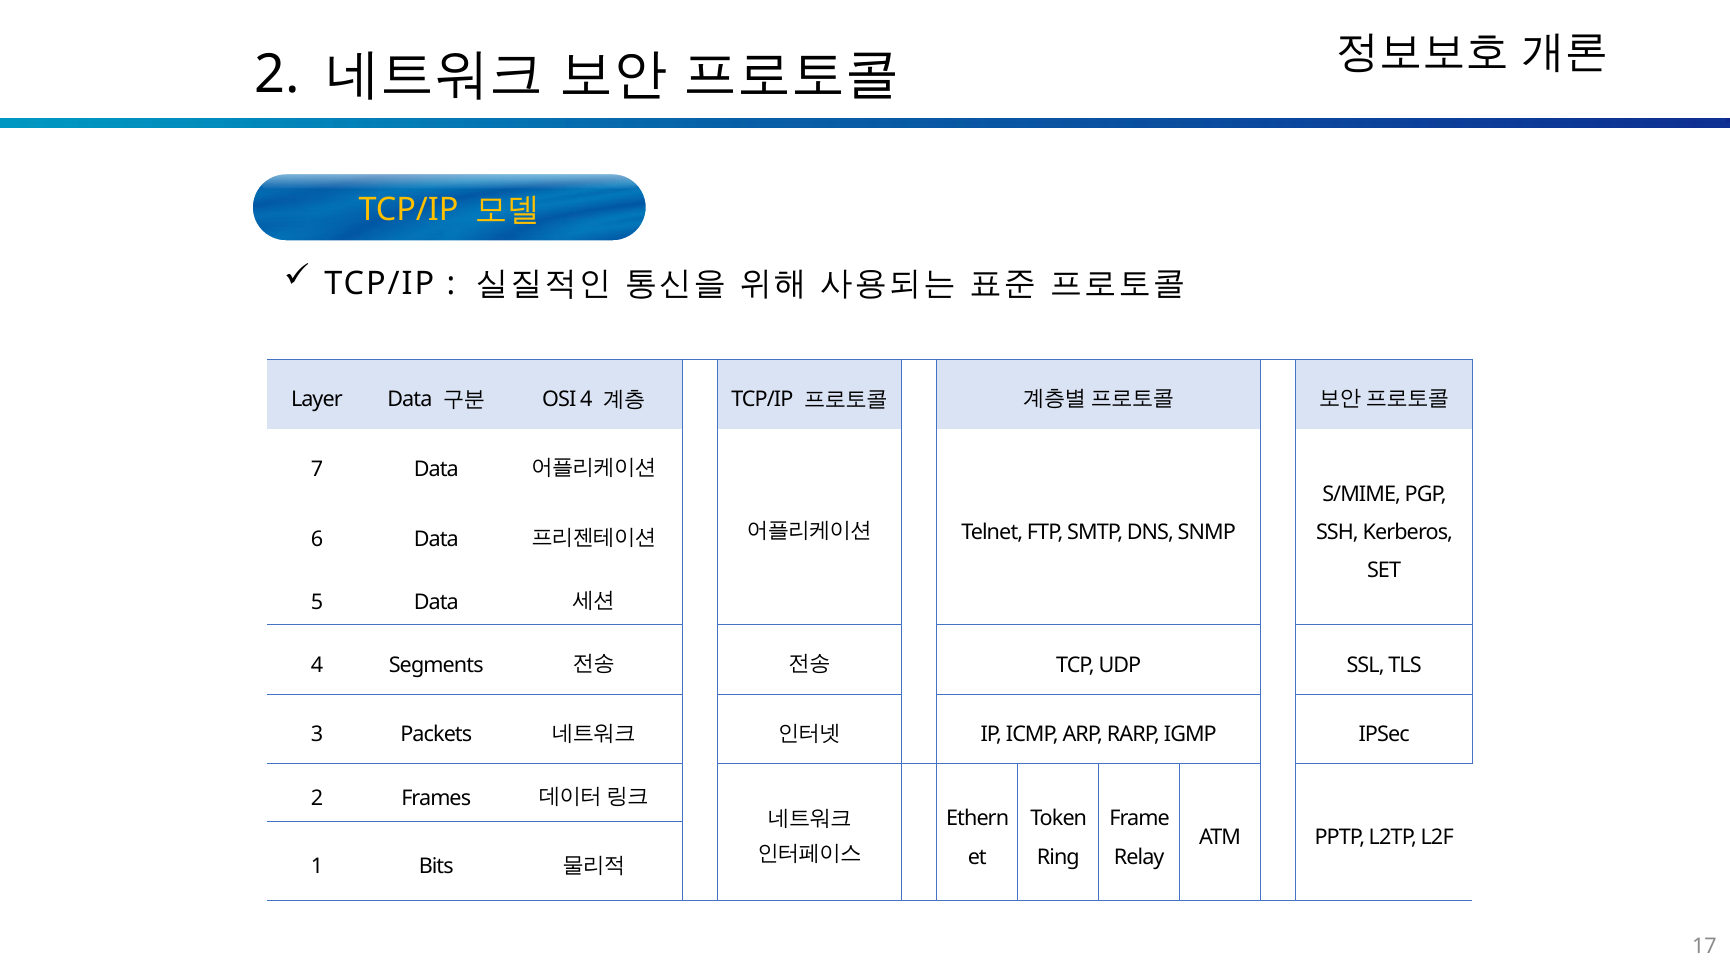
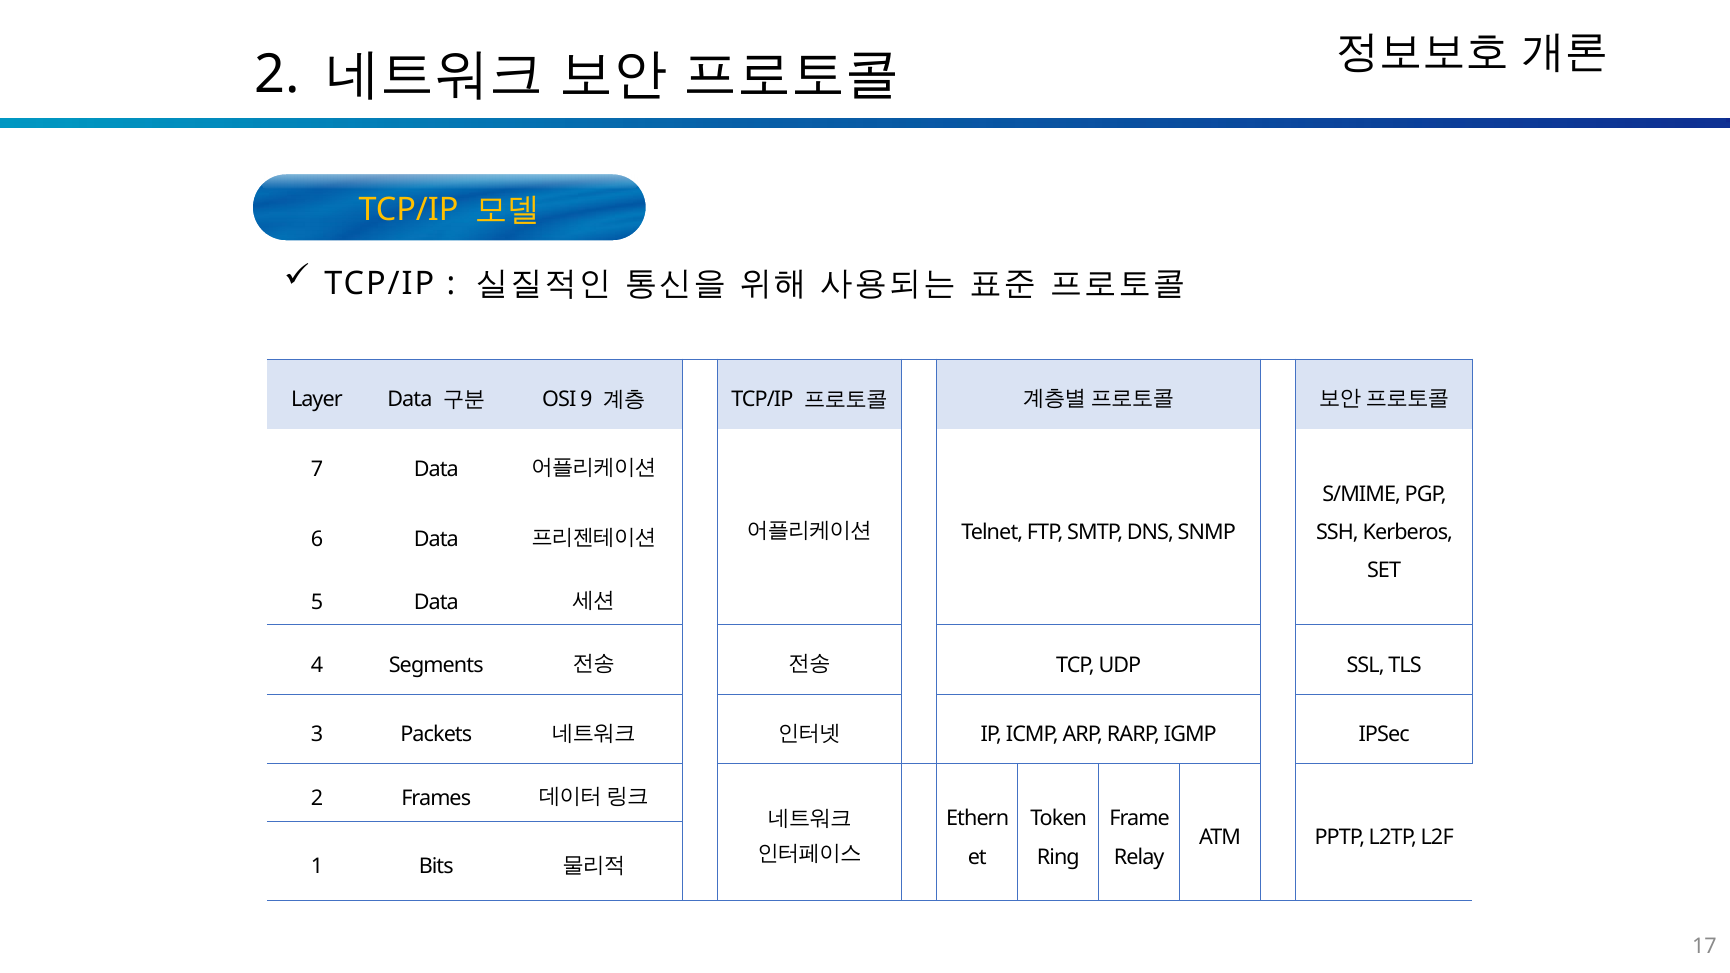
OSI 4: 4 -> 9
